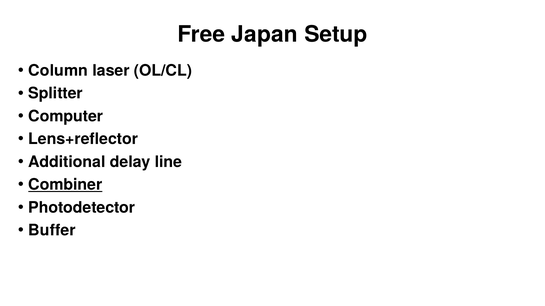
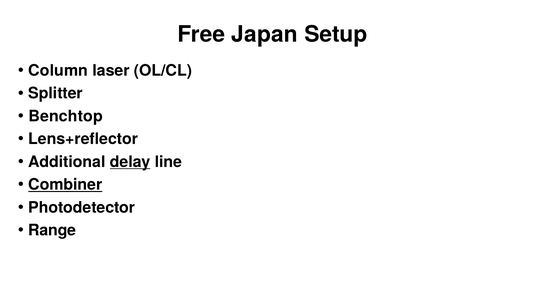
Computer: Computer -> Benchtop
delay underline: none -> present
Buffer: Buffer -> Range
